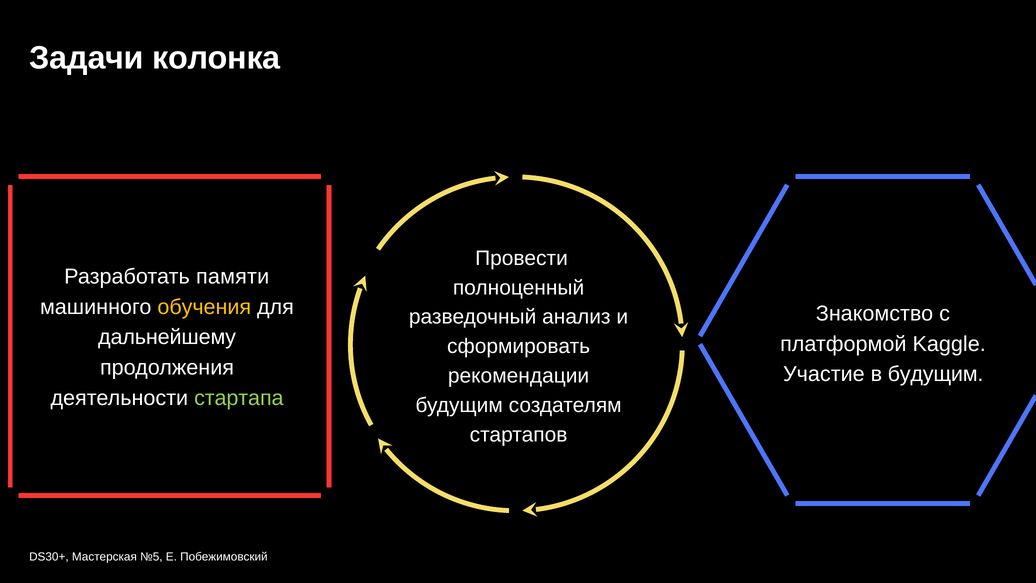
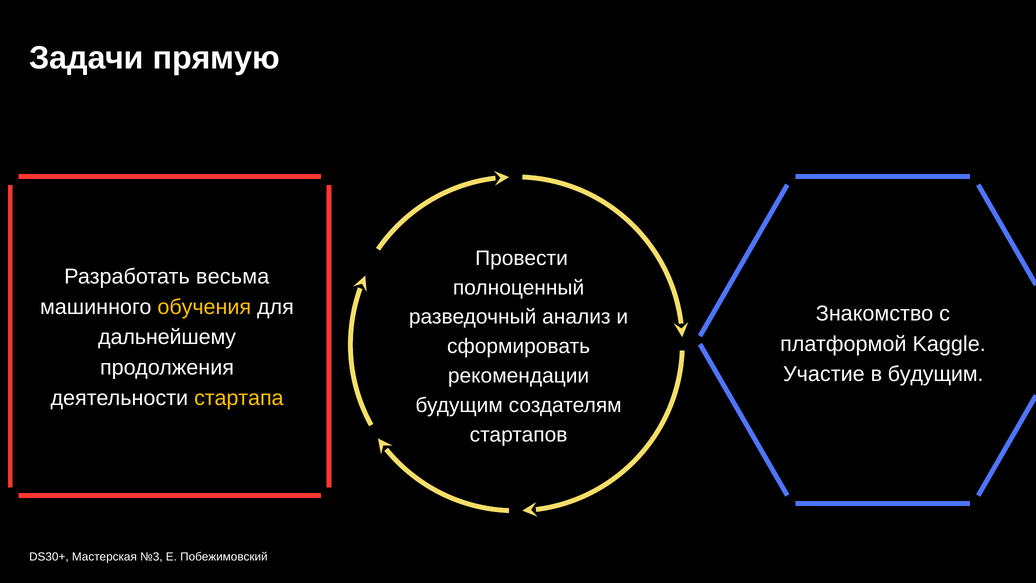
колонка: колонка -> прямую
памяти: памяти -> весьма
стартапа colour: light green -> yellow
№5: №5 -> №3
